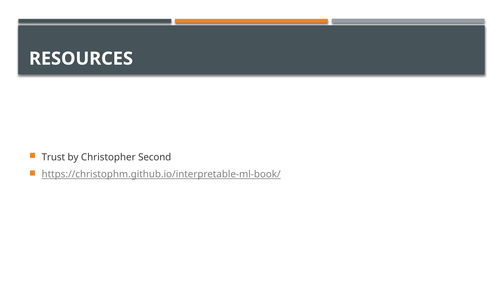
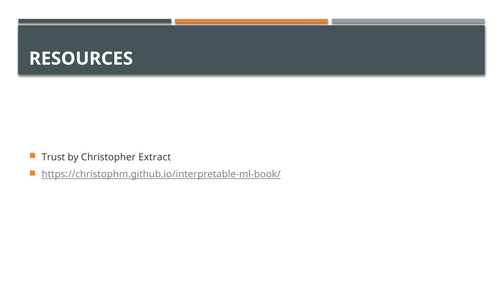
Second: Second -> Extract
